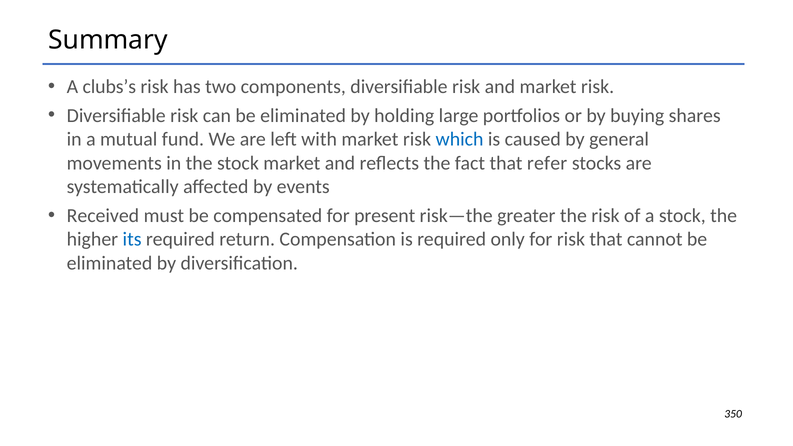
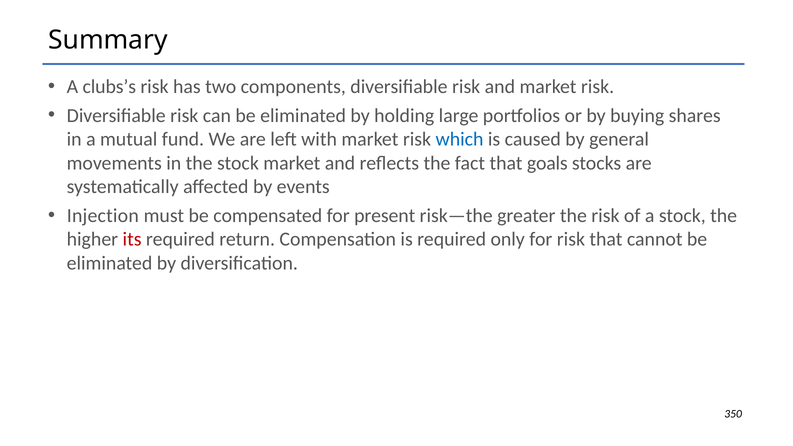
refer: refer -> goals
Received: Received -> Injection
its colour: blue -> red
